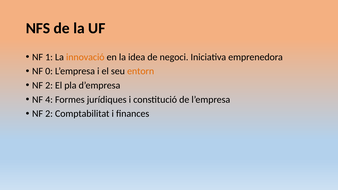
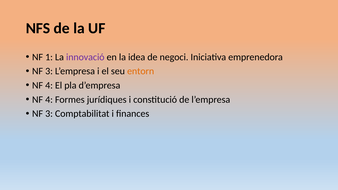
innovació colour: orange -> purple
0 at (49, 71): 0 -> 3
2 at (49, 85): 2 -> 4
2 at (49, 114): 2 -> 3
